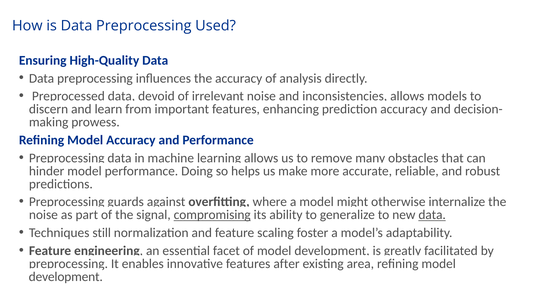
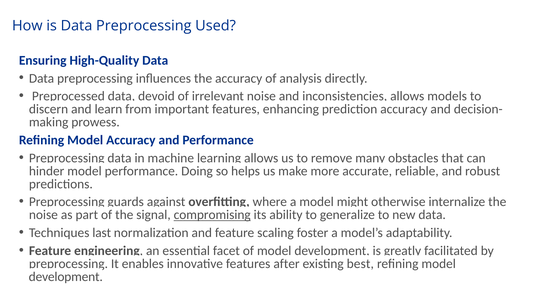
data at (432, 215) underline: present -> none
still: still -> last
area: area -> best
